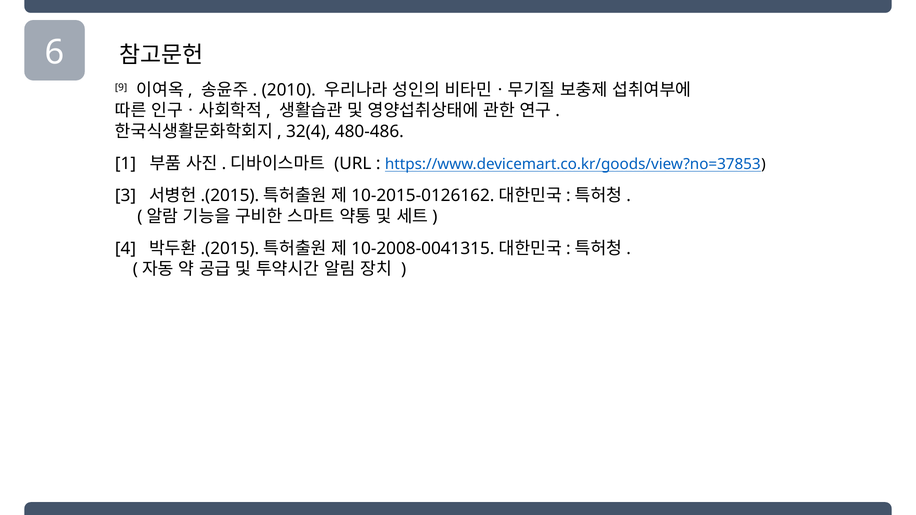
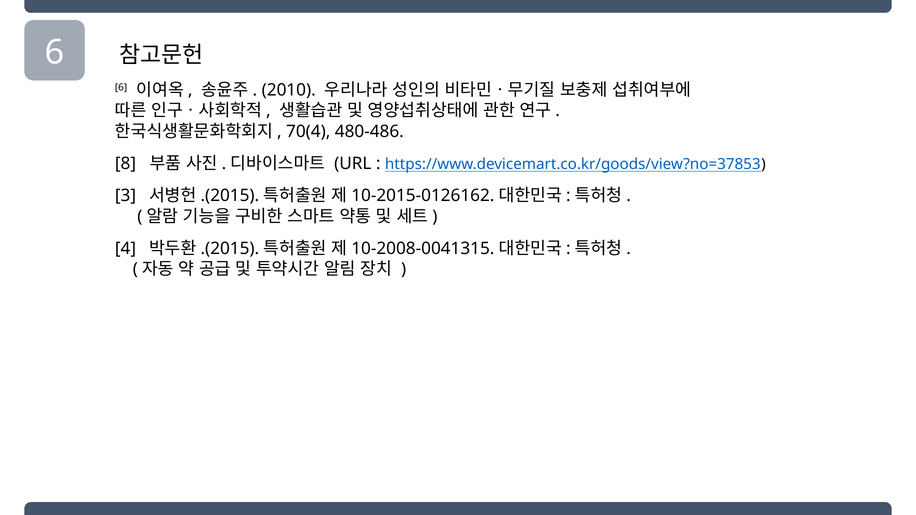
9 at (121, 87): 9 -> 6
32(4: 32(4 -> 70(4
1: 1 -> 8
